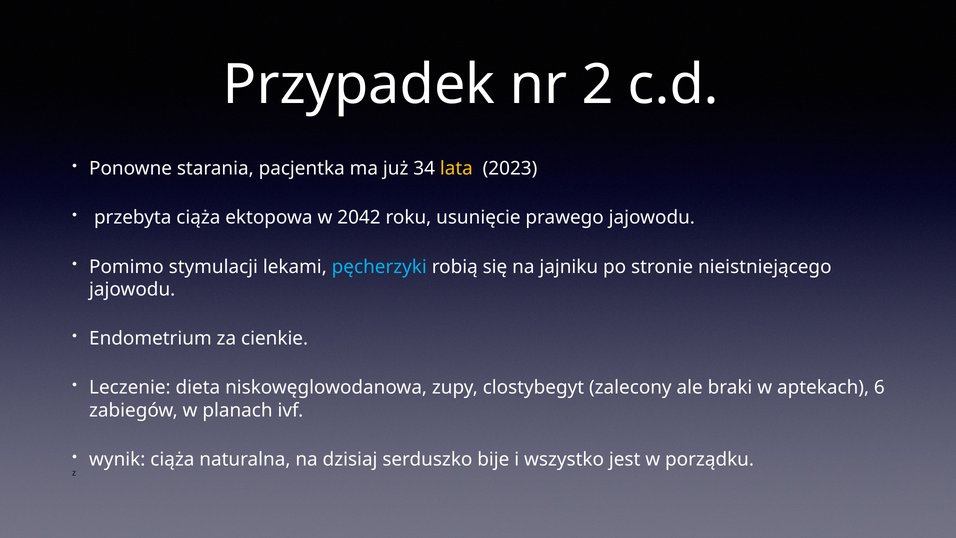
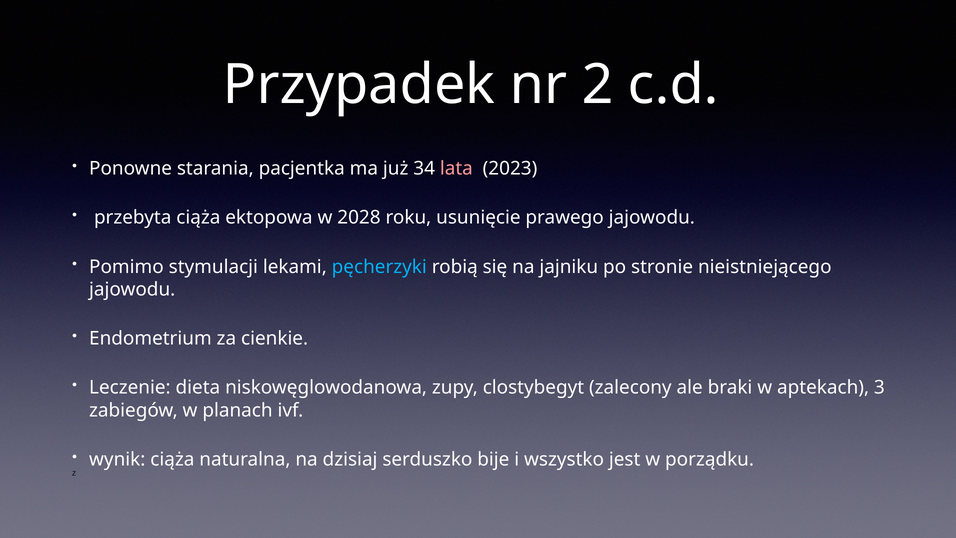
lata colour: yellow -> pink
2042: 2042 -> 2028
6: 6 -> 3
